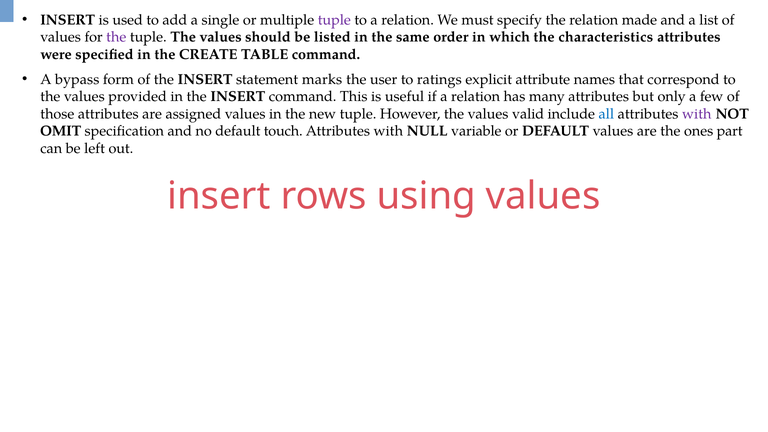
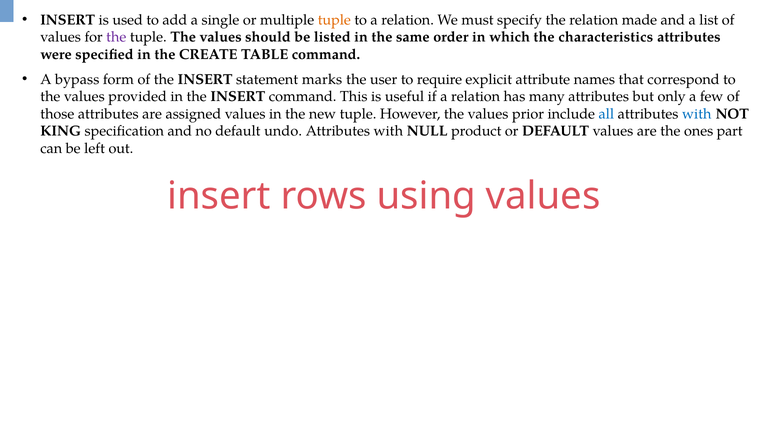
tuple at (334, 20) colour: purple -> orange
ratings: ratings -> require
valid: valid -> prior
with at (697, 114) colour: purple -> blue
OMIT: OMIT -> KING
touch: touch -> undo
variable: variable -> product
